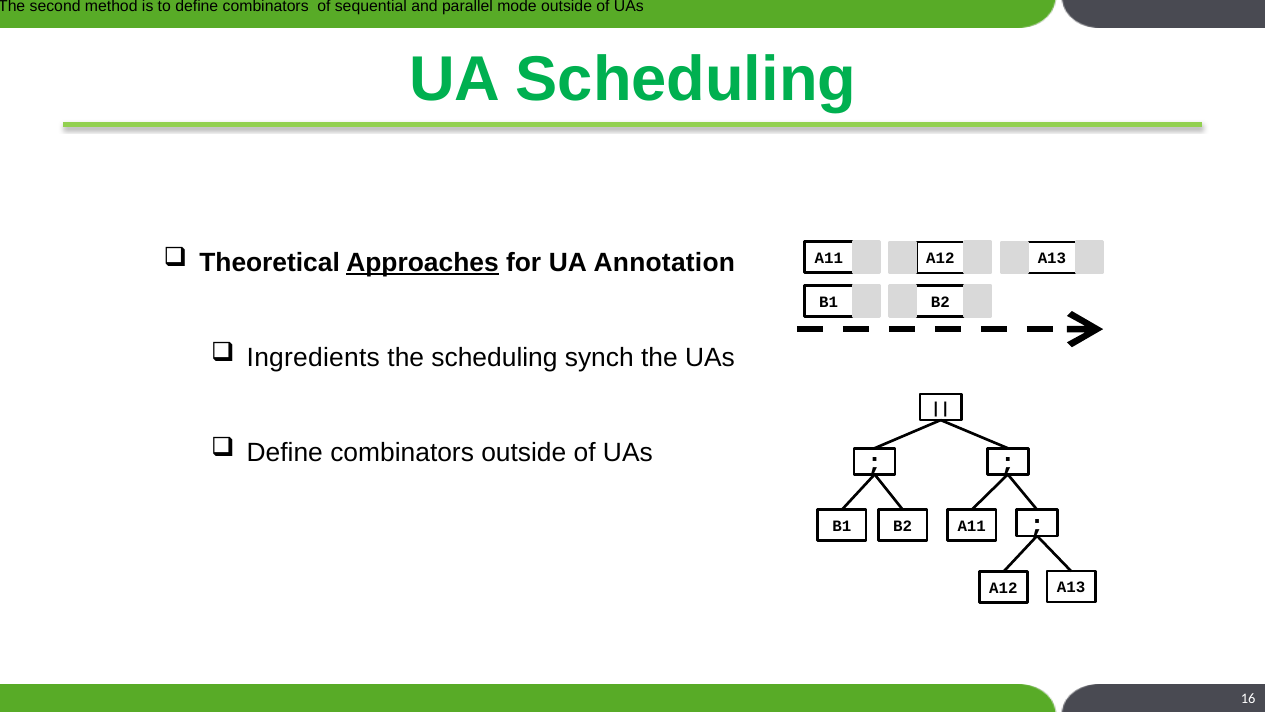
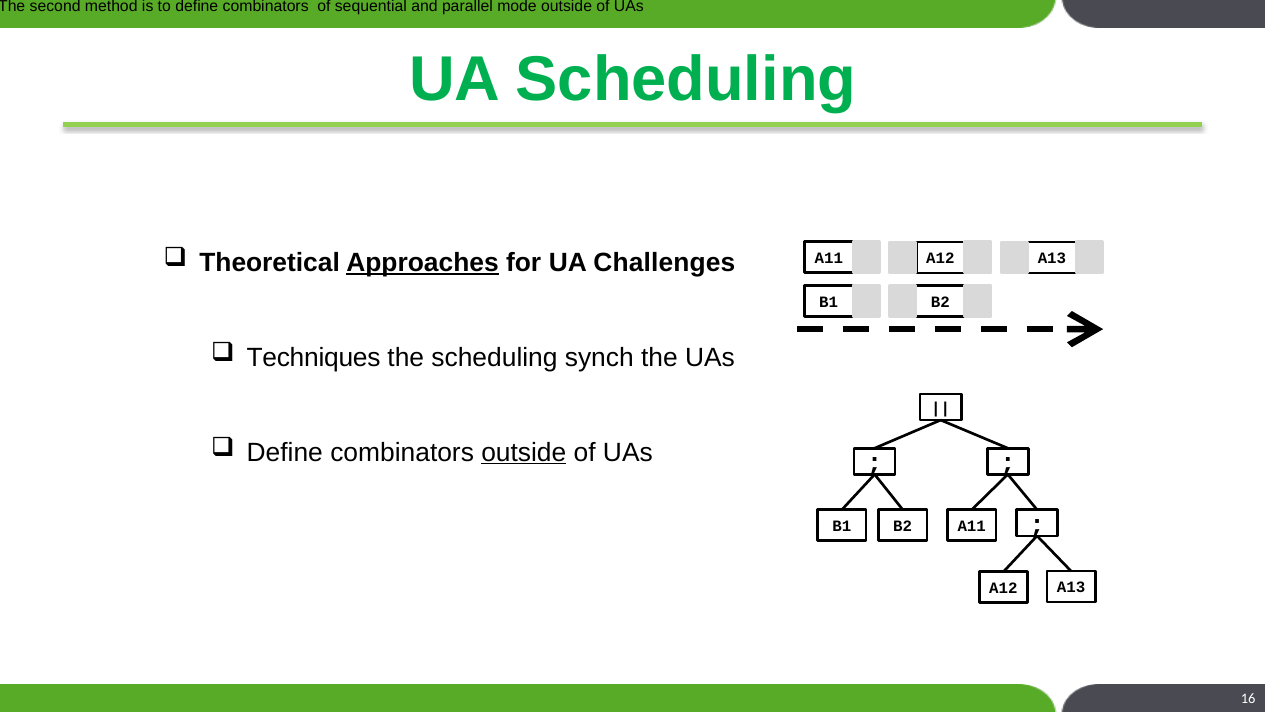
Annotation: Annotation -> Challenges
Ingredients: Ingredients -> Techniques
outside at (524, 452) underline: none -> present
